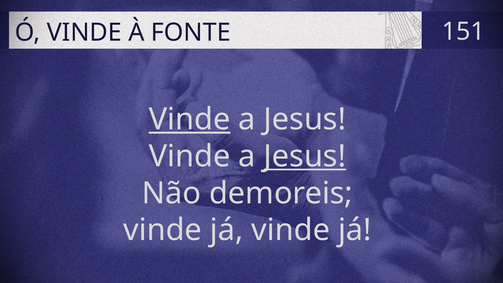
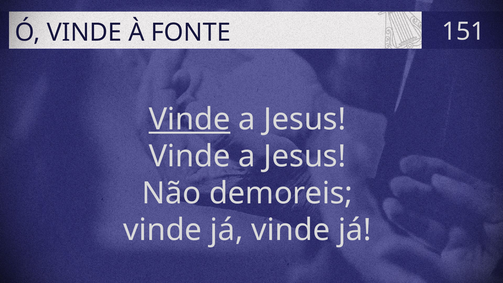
Jesus at (305, 156) underline: present -> none
